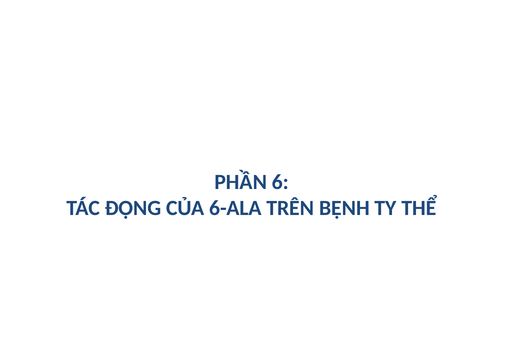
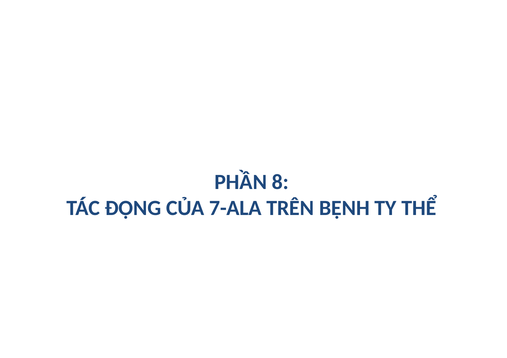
6: 6 -> 8
6-ALA: 6-ALA -> 7-ALA
